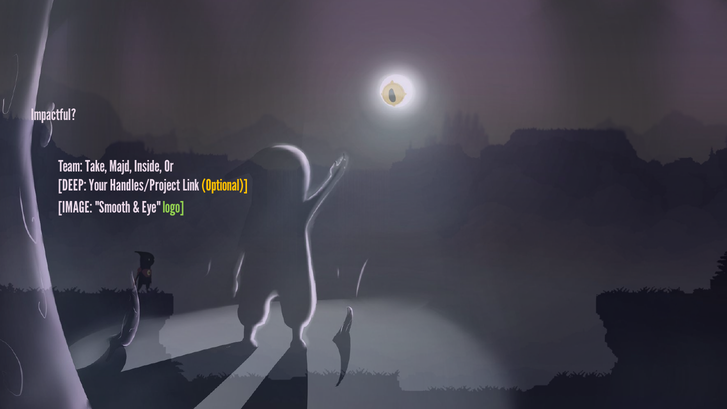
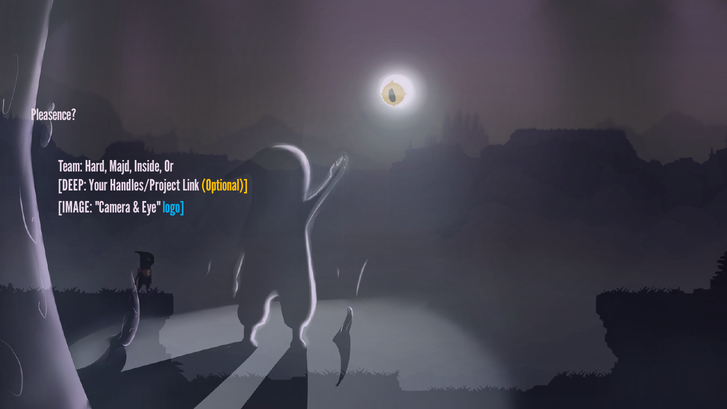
Impactful: Impactful -> Pleasence
Take: Take -> Hard
Smooth: Smooth -> Camera
logo colour: light green -> light blue
